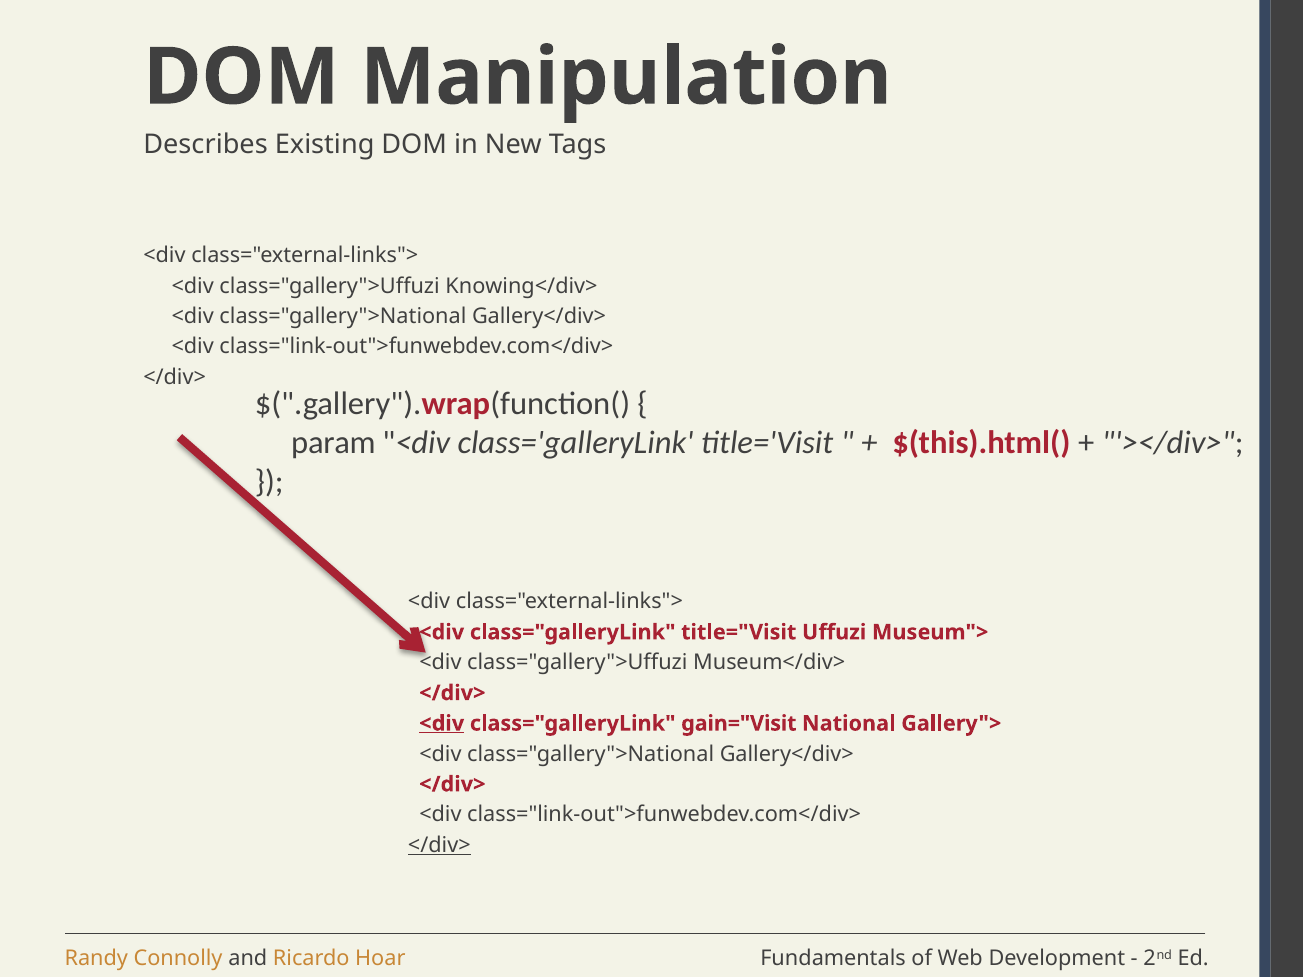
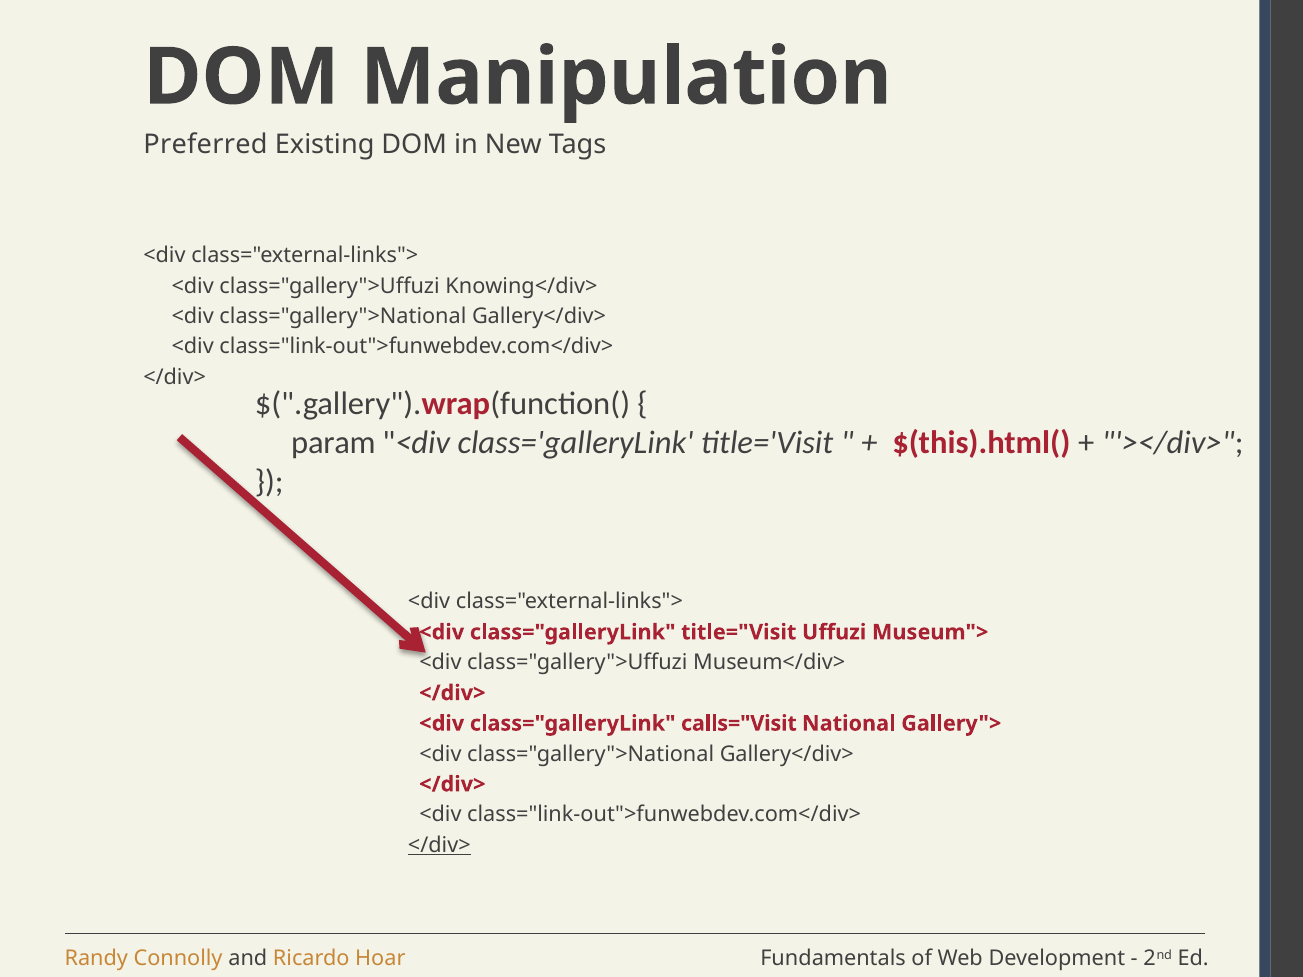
Describes: Describes -> Preferred
<div at (442, 724) underline: present -> none
gain="Visit: gain="Visit -> calls="Visit
